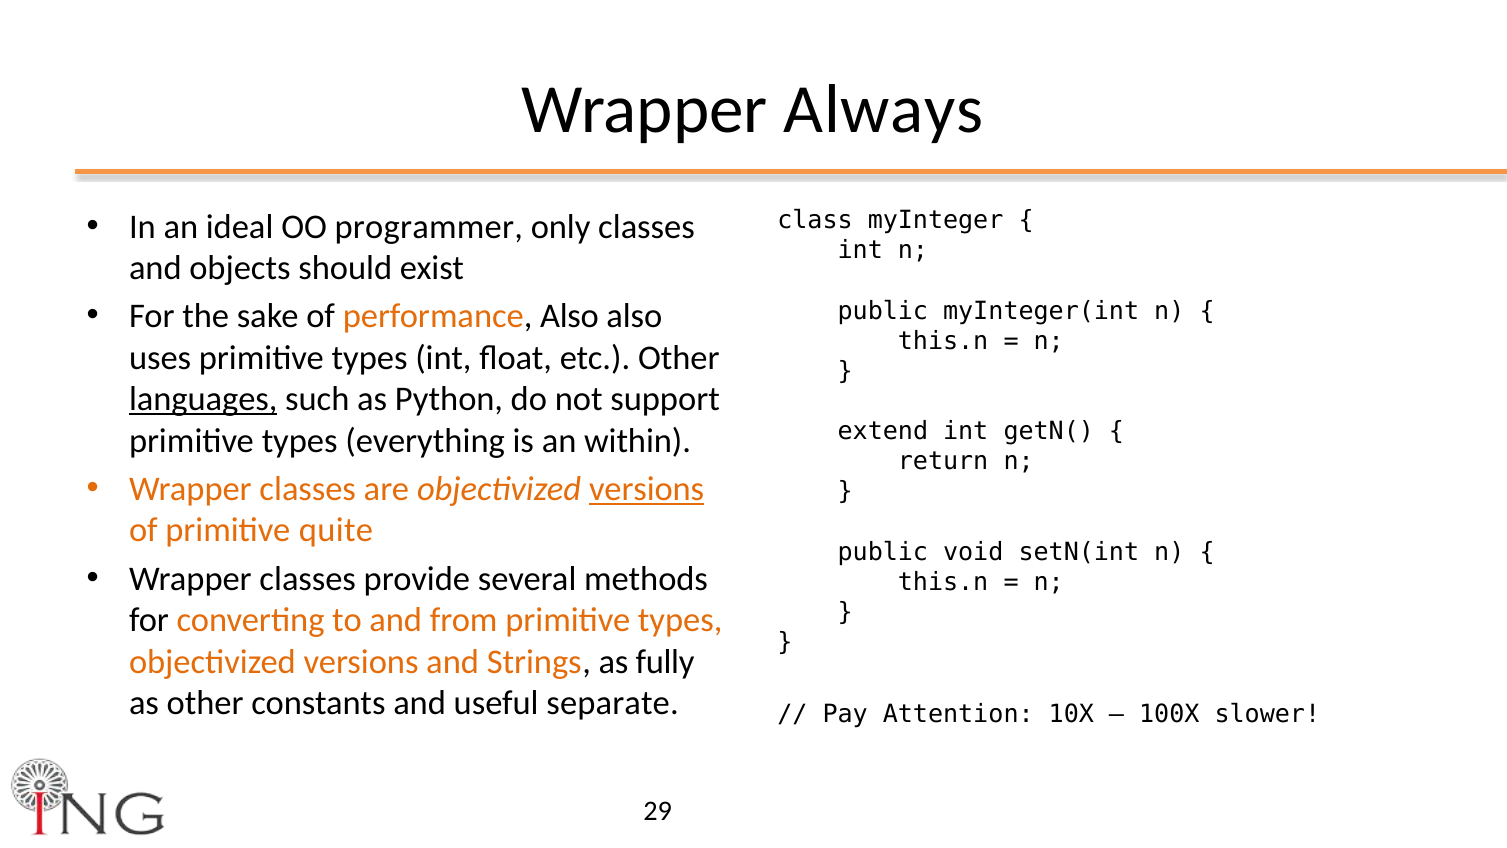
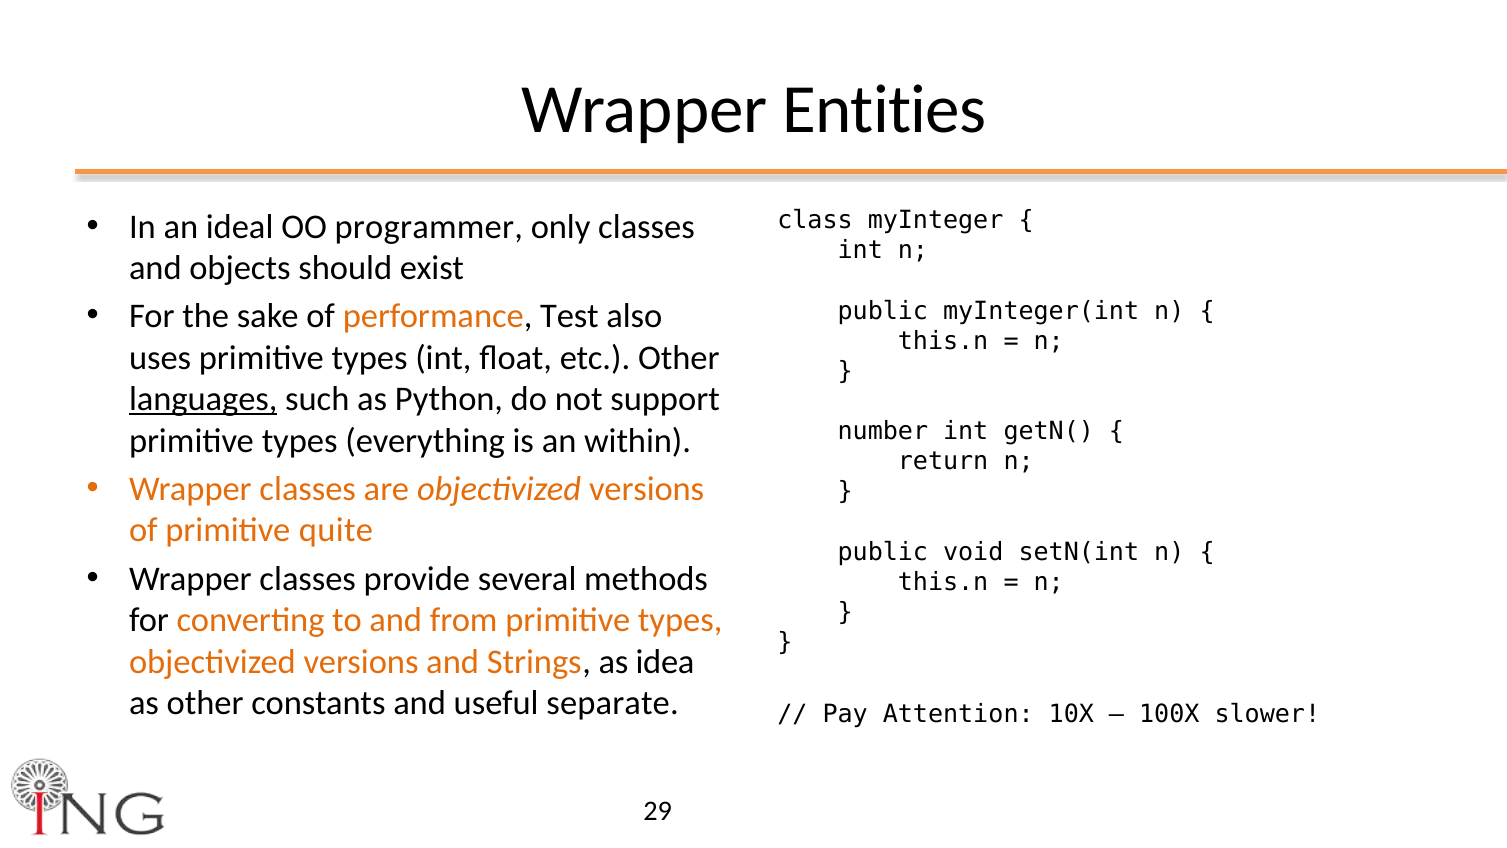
Always: Always -> Entities
performance Also: Also -> Test
extend: extend -> number
versions at (647, 489) underline: present -> none
fully: fully -> idea
